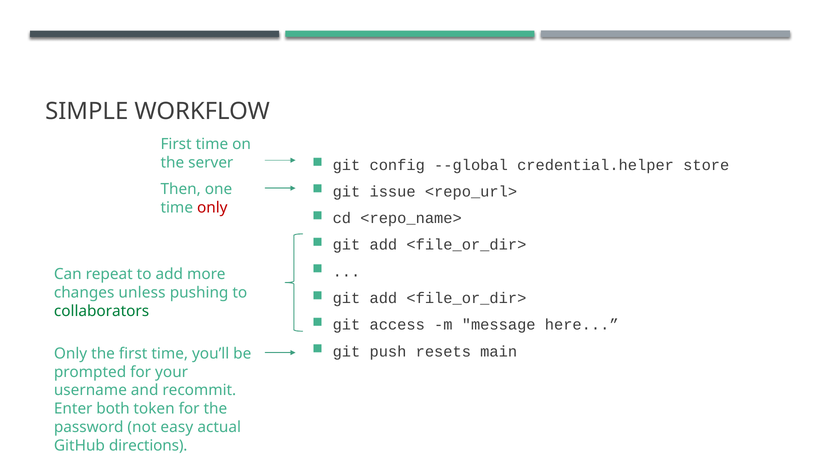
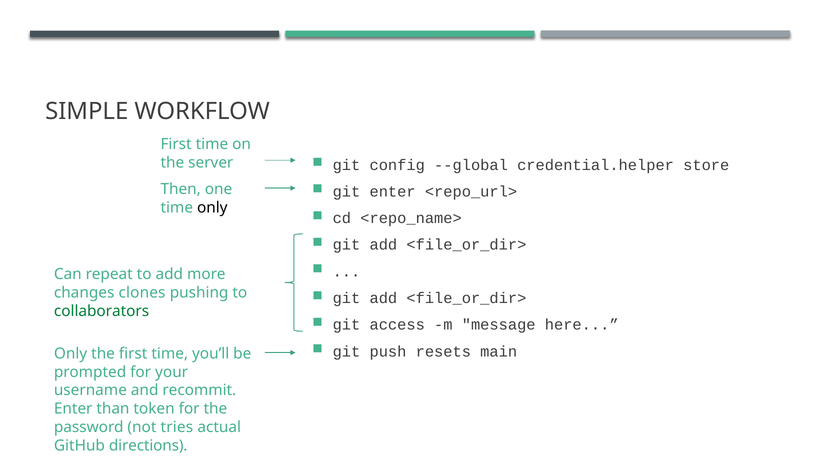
git issue: issue -> enter
only at (212, 208) colour: red -> black
unless: unless -> clones
both: both -> than
easy: easy -> tries
